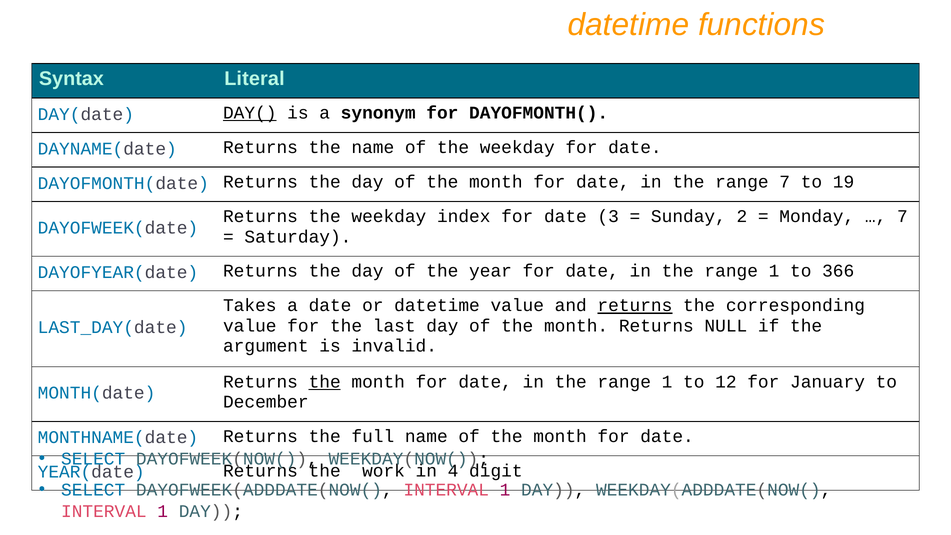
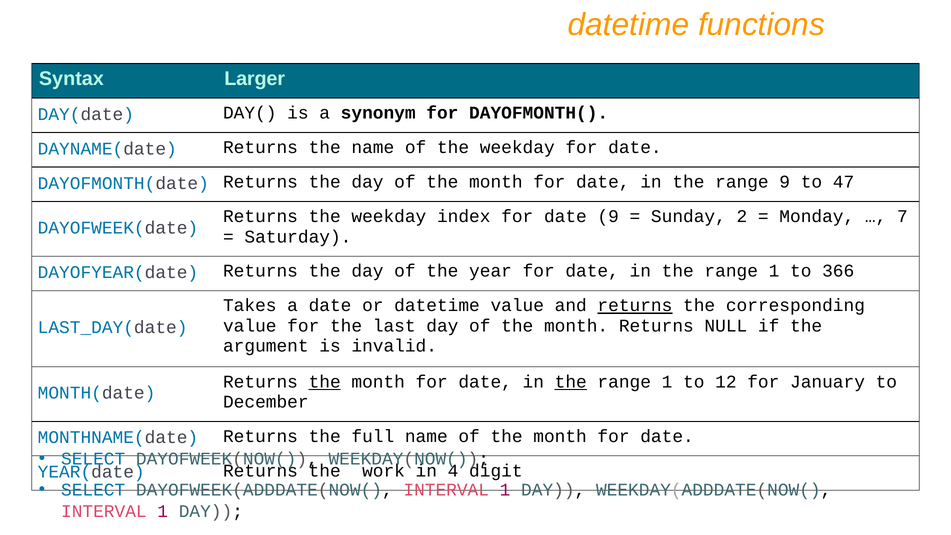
Literal: Literal -> Larger
DAY( underline: present -> none
range 7: 7 -> 9
19: 19 -> 47
date 3: 3 -> 9
the at (571, 382) underline: none -> present
